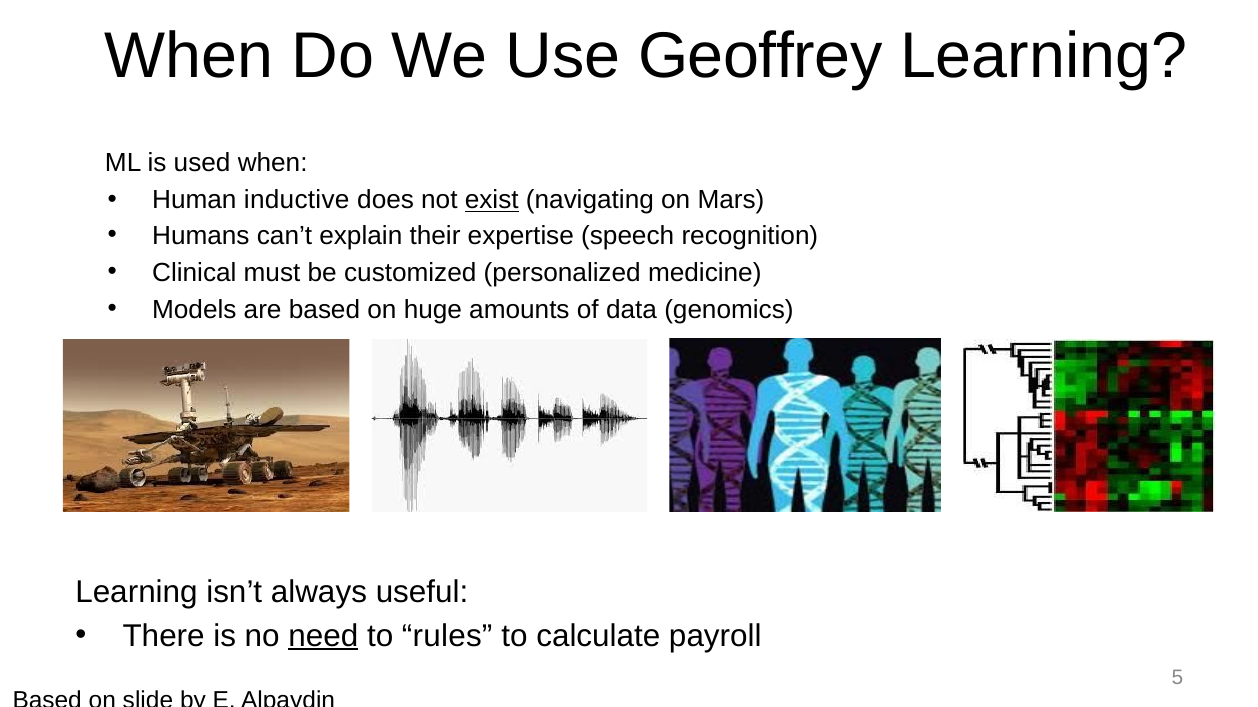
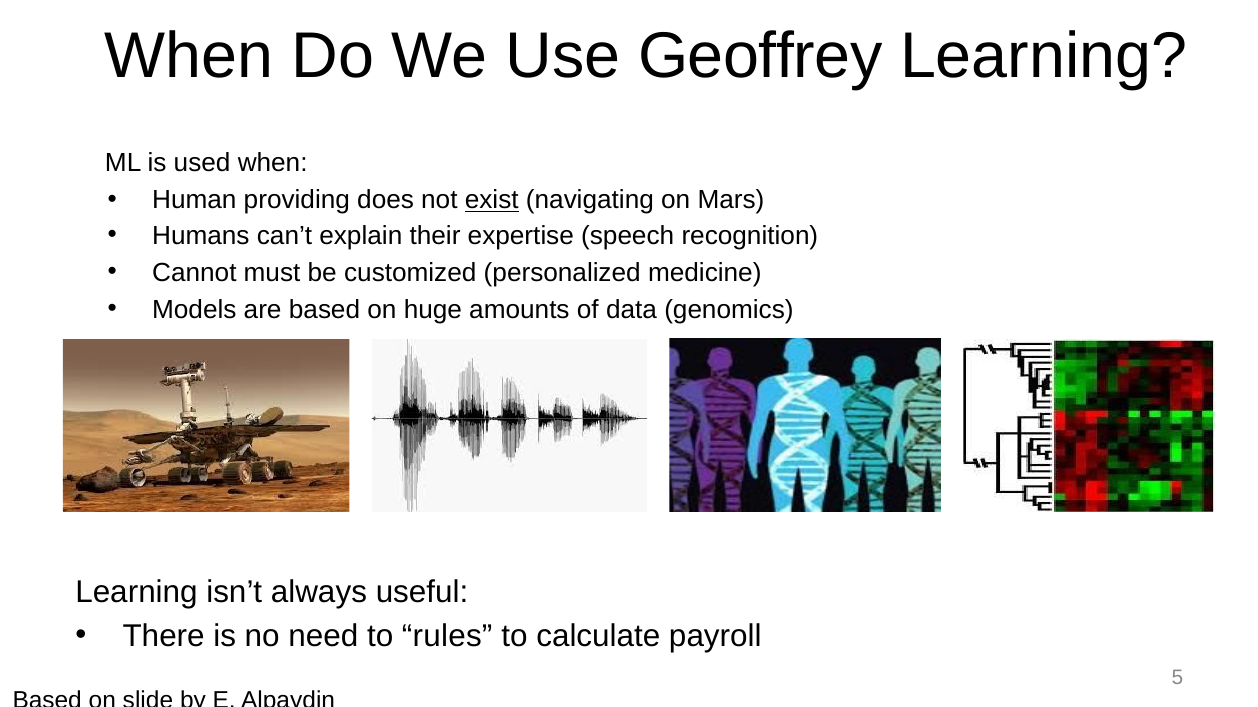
inductive: inductive -> providing
Clinical: Clinical -> Cannot
need underline: present -> none
